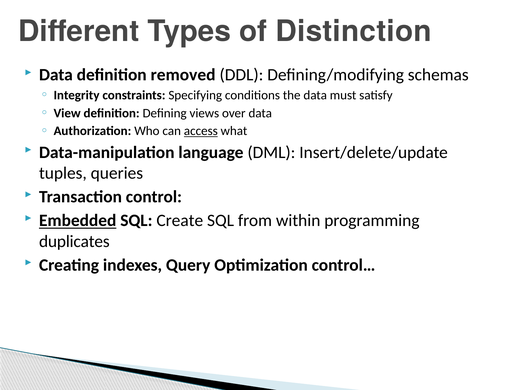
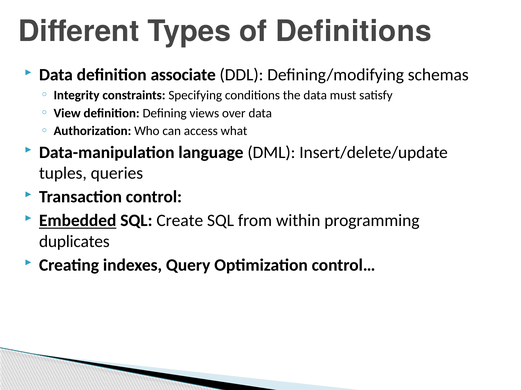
Distinction: Distinction -> Definitions
removed: removed -> associate
access underline: present -> none
